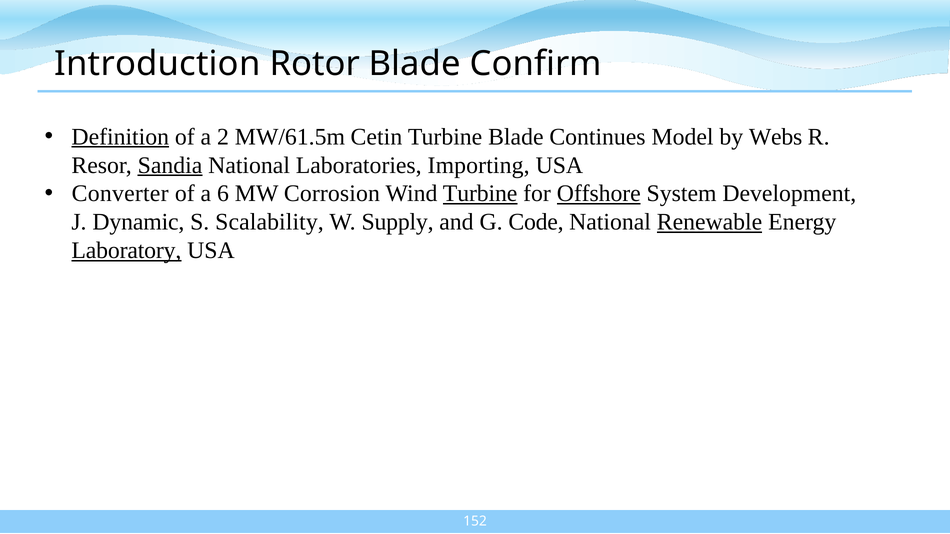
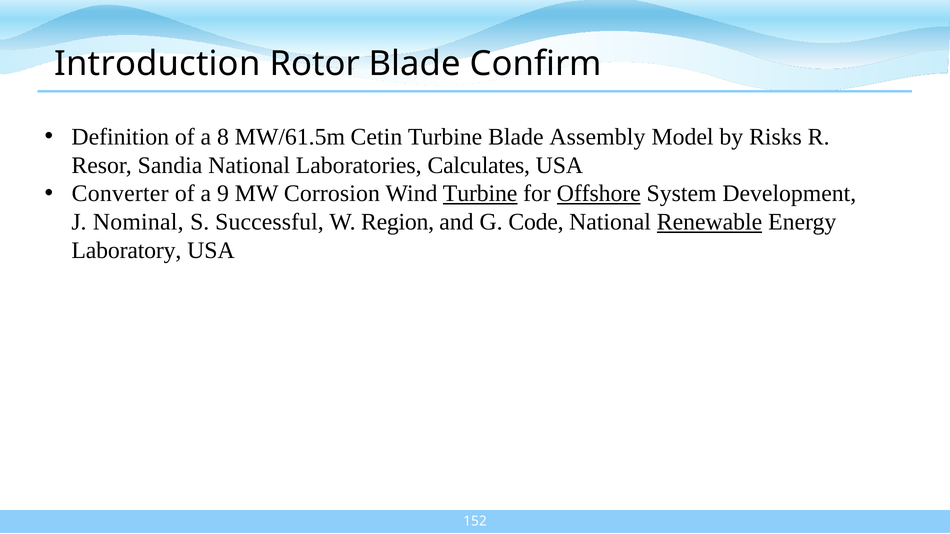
Definition underline: present -> none
2: 2 -> 8
Continues: Continues -> Assembly
Webs: Webs -> Risks
Sandia underline: present -> none
Importing: Importing -> Calculates
6: 6 -> 9
Dynamic: Dynamic -> Nominal
Scalability: Scalability -> Successful
Supply: Supply -> Region
Laboratory underline: present -> none
